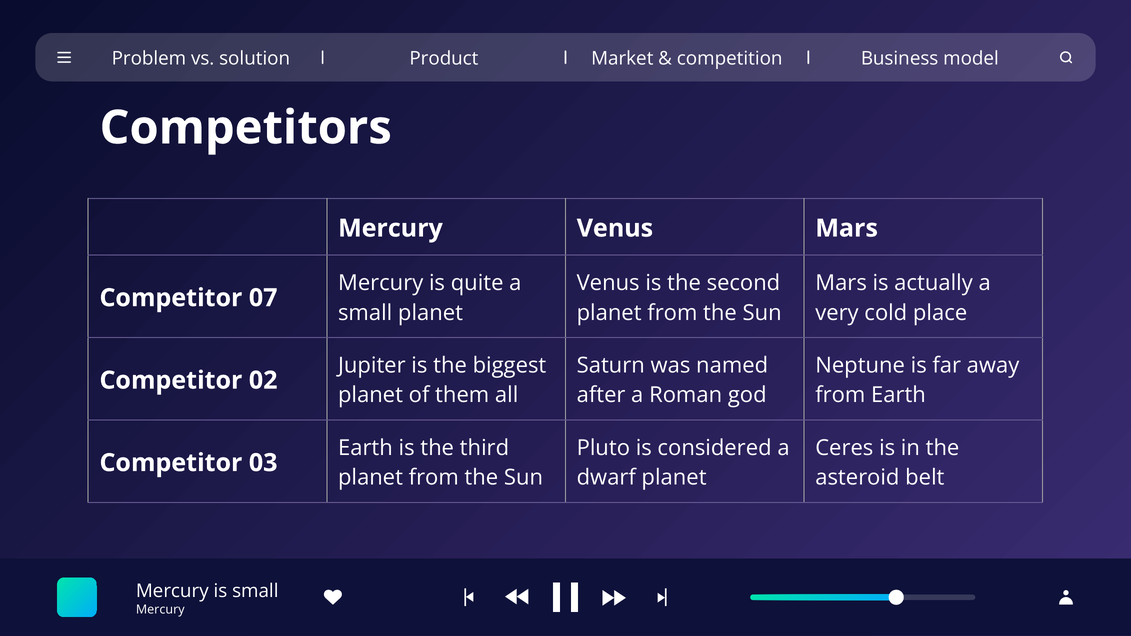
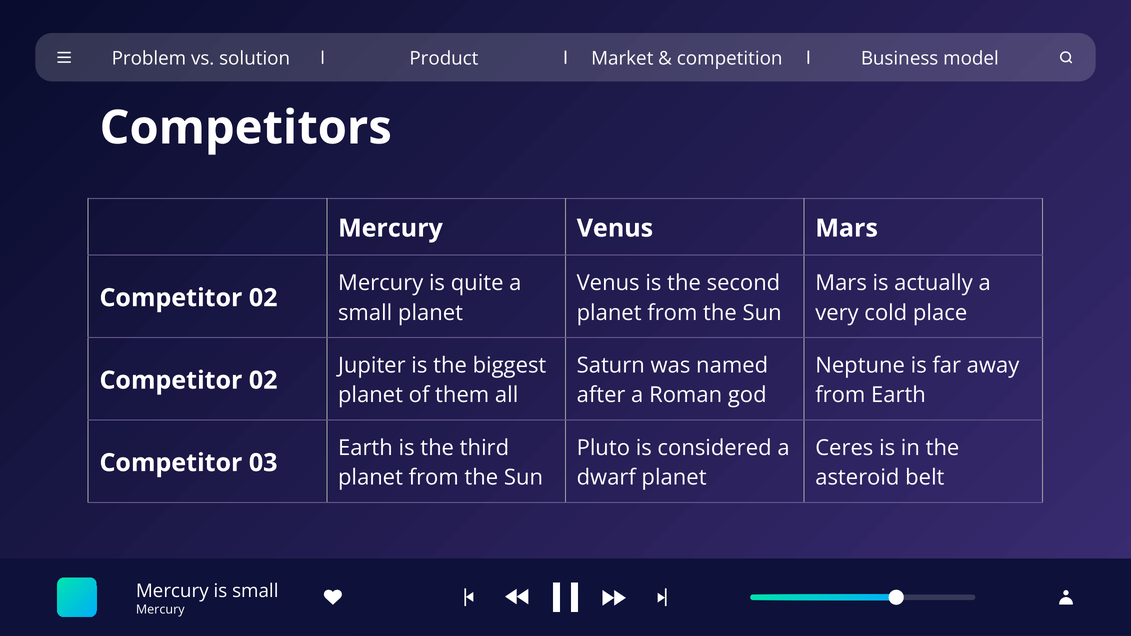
07 at (263, 298): 07 -> 02
